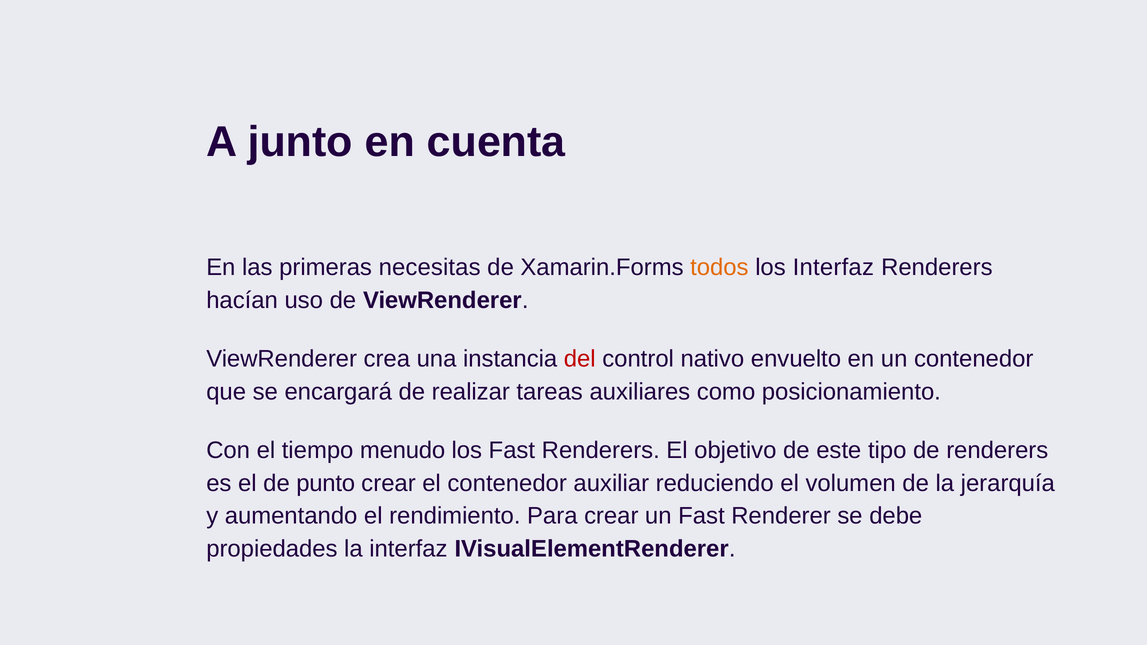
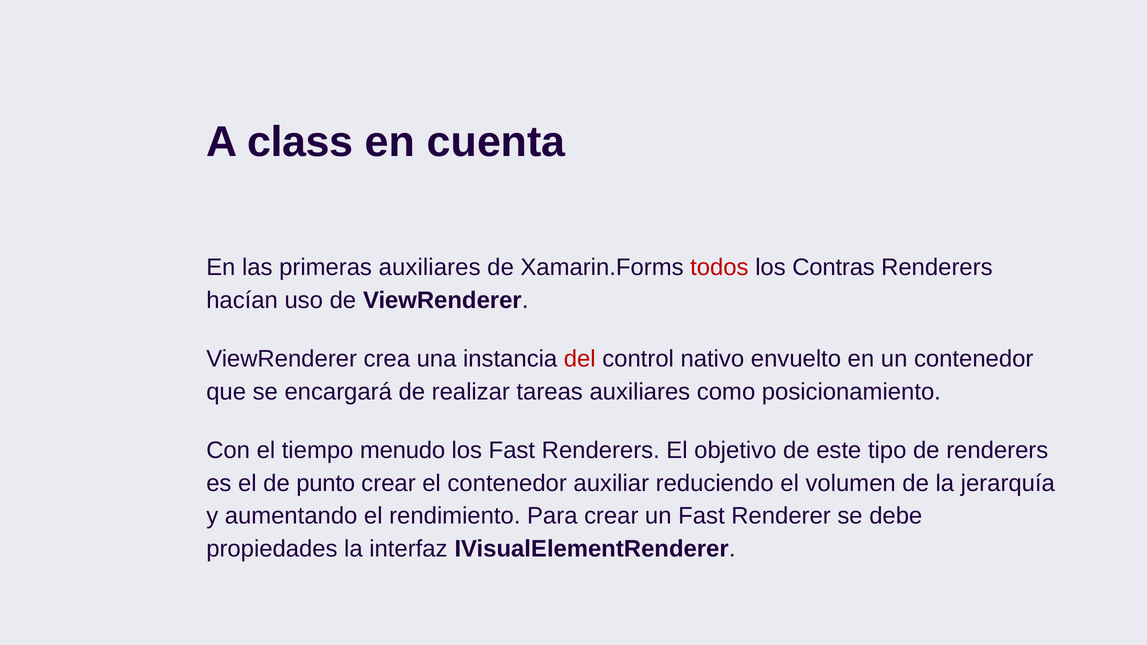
junto: junto -> class
primeras necesitas: necesitas -> auxiliares
todos colour: orange -> red
los Interfaz: Interfaz -> Contras
